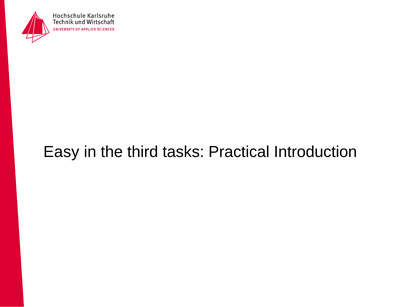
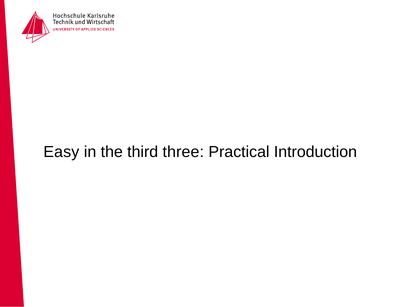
tasks: tasks -> three
